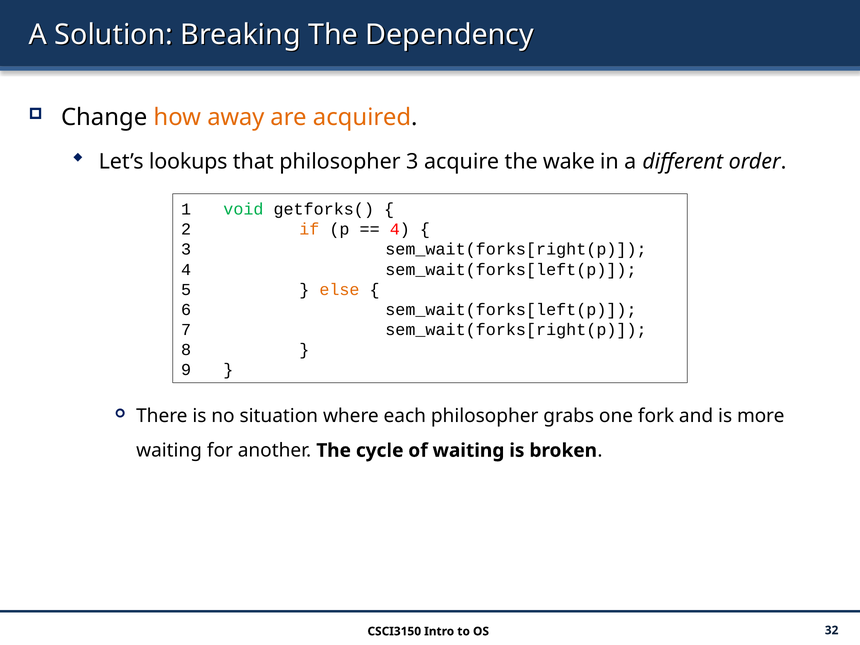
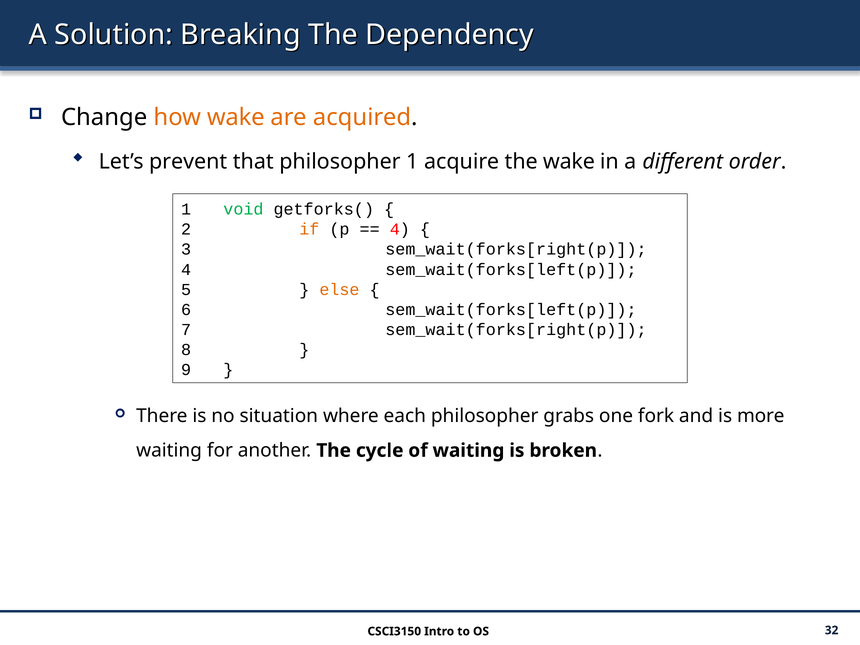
how away: away -> wake
lookups: lookups -> prevent
philosopher 3: 3 -> 1
